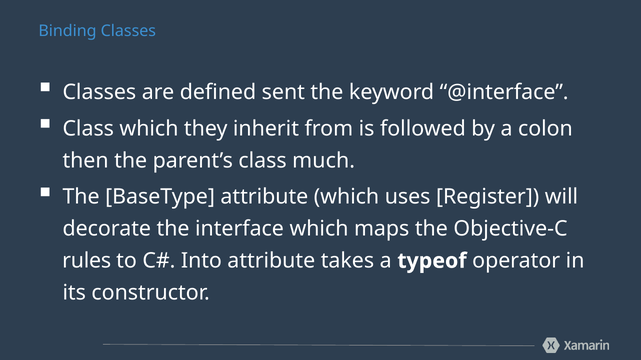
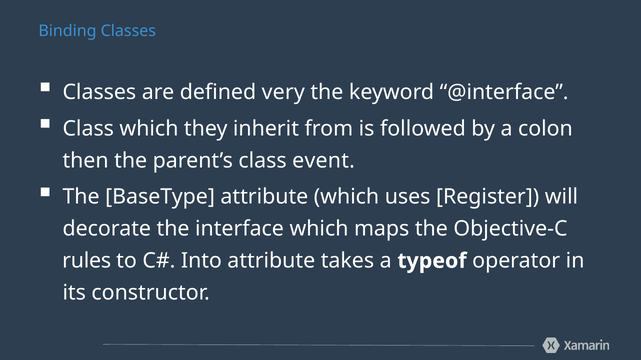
sent: sent -> very
much: much -> event
